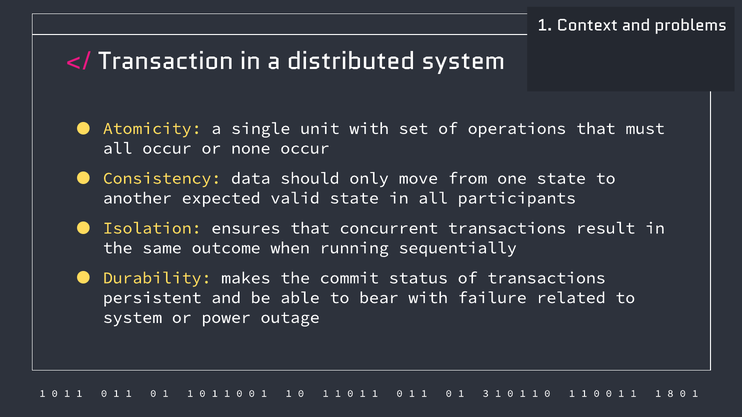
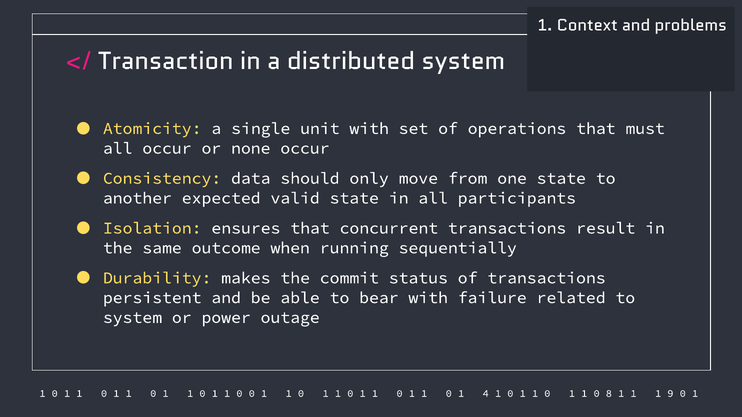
3: 3 -> 4
0 at (609, 394): 0 -> 8
8: 8 -> 9
